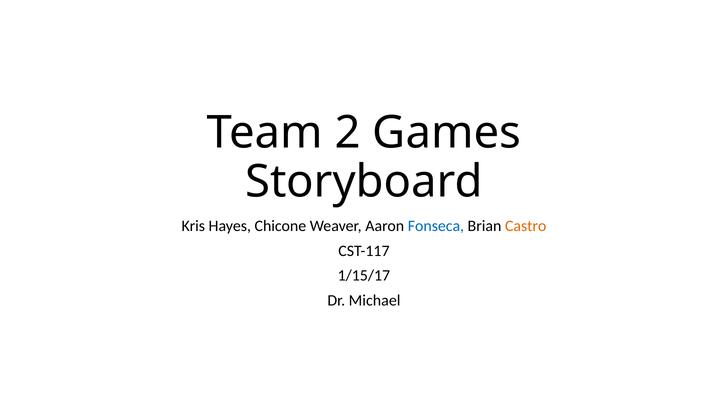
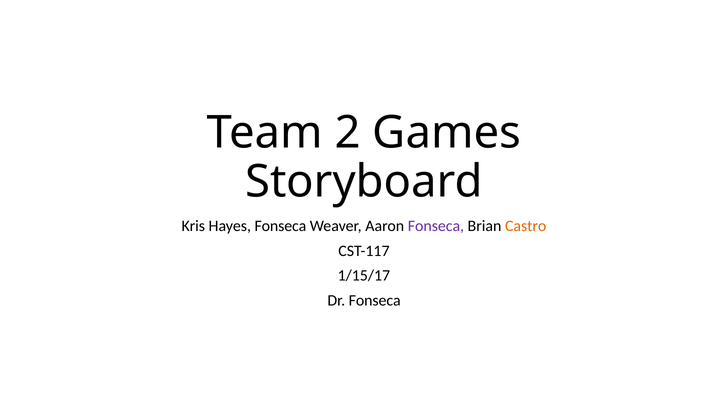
Hayes Chicone: Chicone -> Fonseca
Fonseca at (436, 226) colour: blue -> purple
Dr Michael: Michael -> Fonseca
